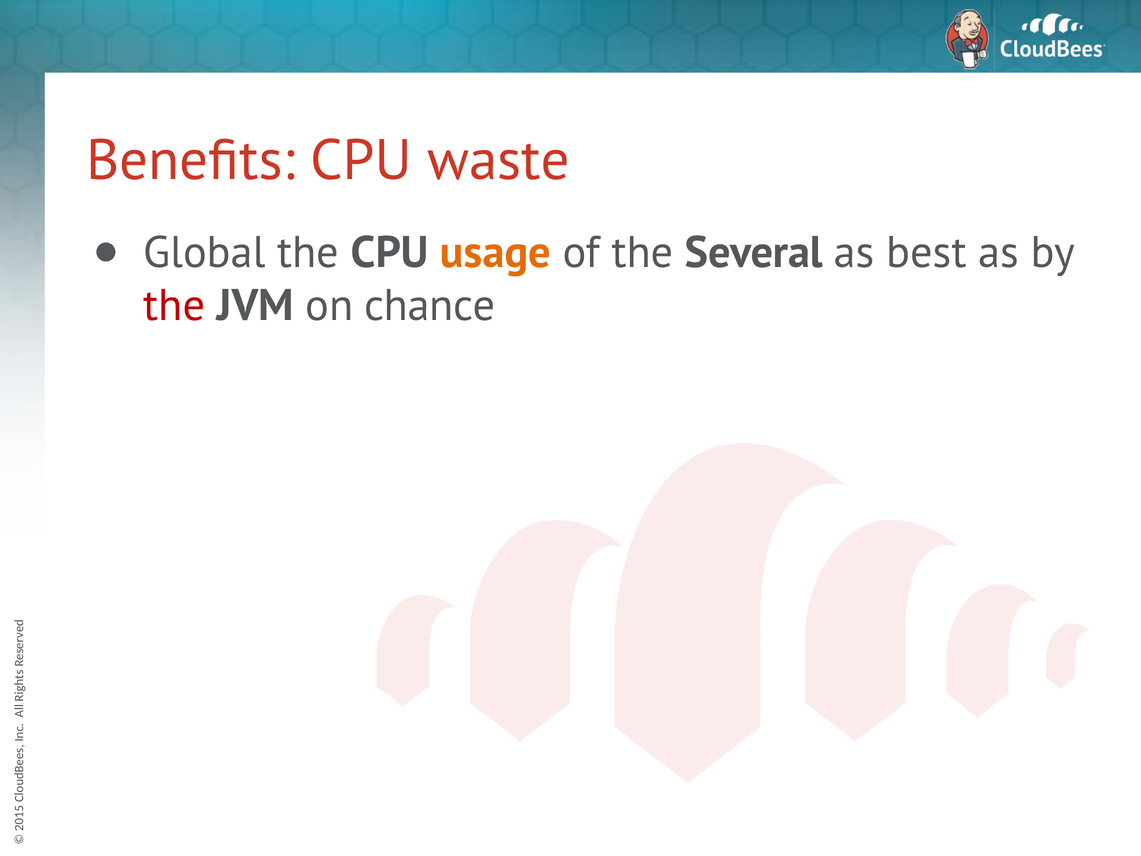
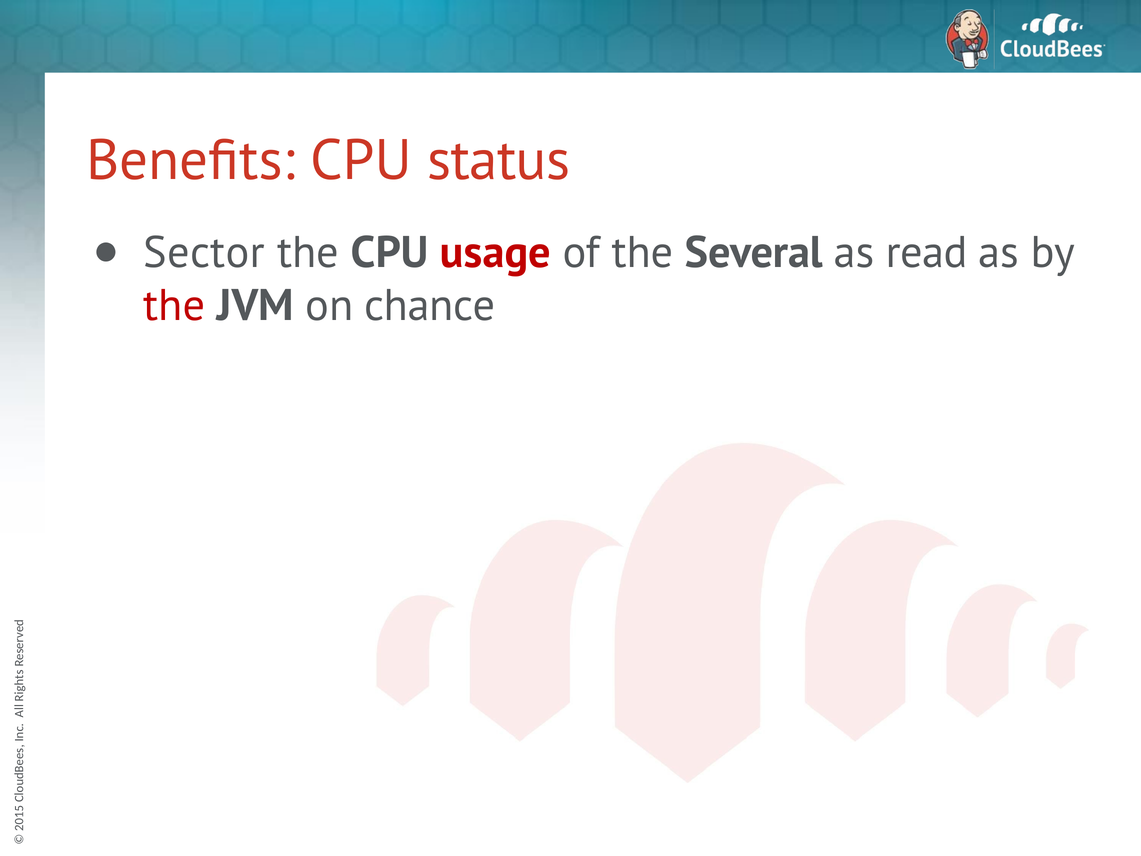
waste: waste -> status
Global: Global -> Sector
usage colour: orange -> red
best: best -> read
